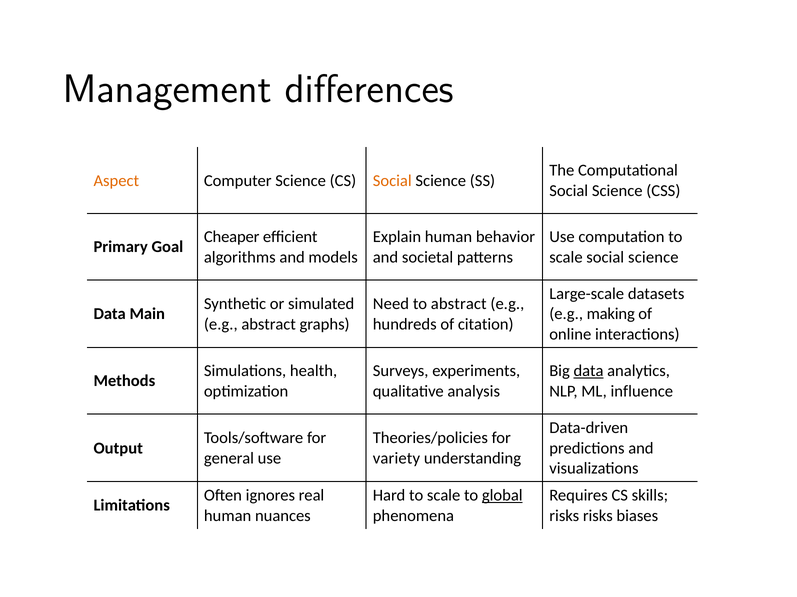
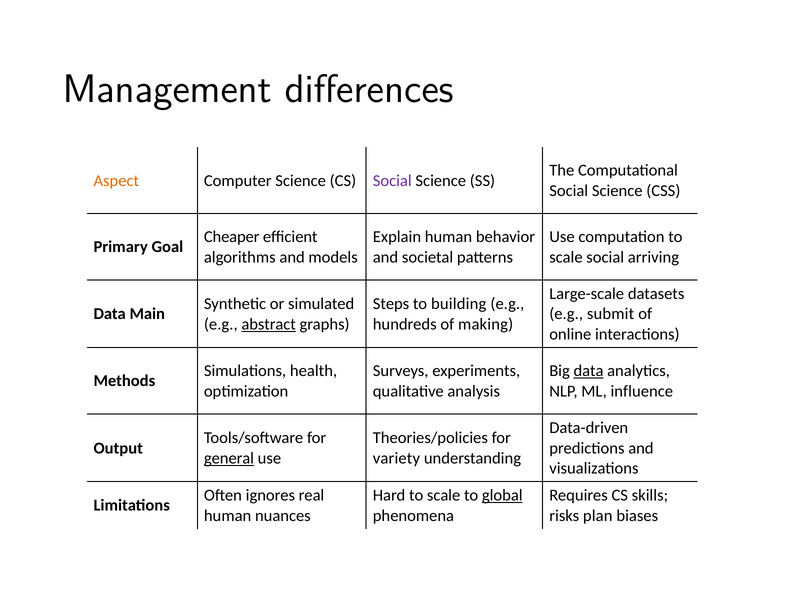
Social at (392, 181) colour: orange -> purple
scale social science: science -> arriving
Need: Need -> Steps
to abstract: abstract -> building
making: making -> submit
abstract at (269, 325) underline: none -> present
citation: citation -> making
general underline: none -> present
risks risks: risks -> plan
